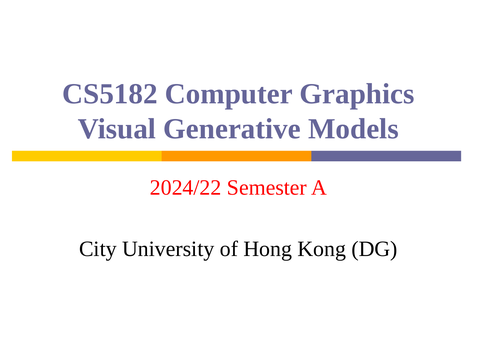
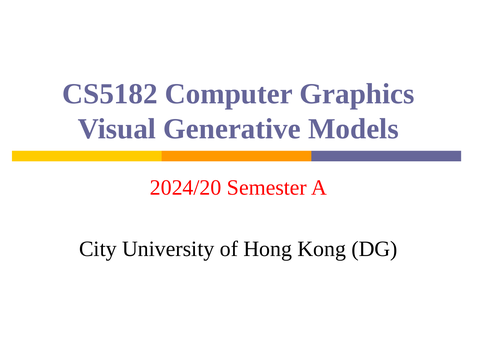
2024/22: 2024/22 -> 2024/20
